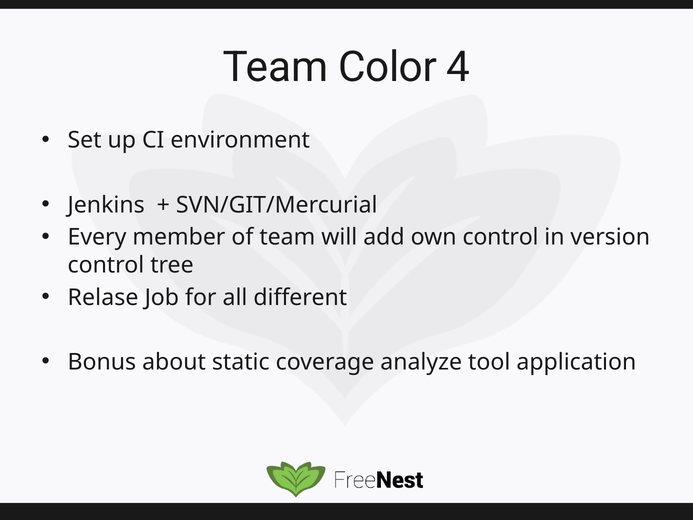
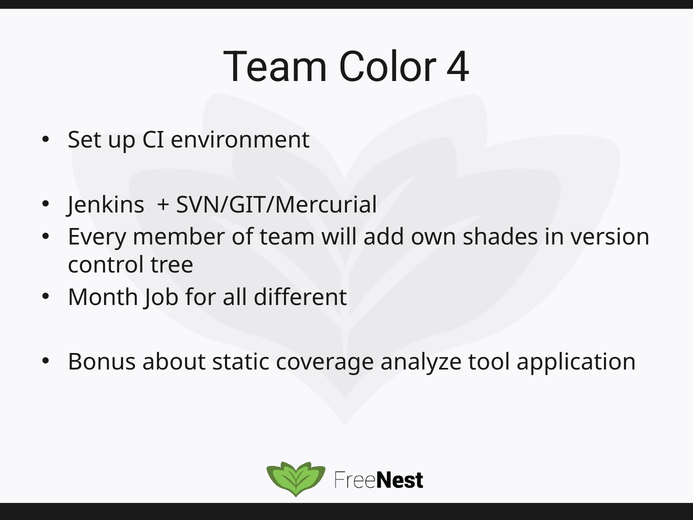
own control: control -> shades
Relase: Relase -> Month
